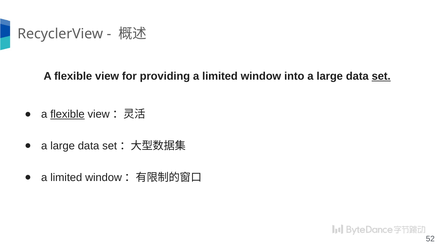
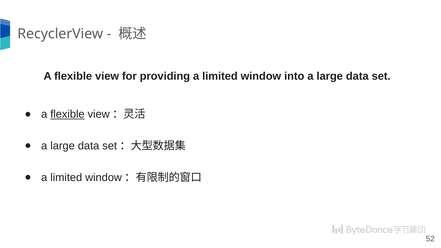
set at (381, 76) underline: present -> none
